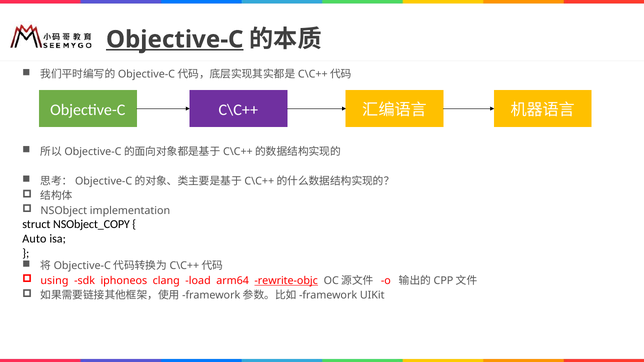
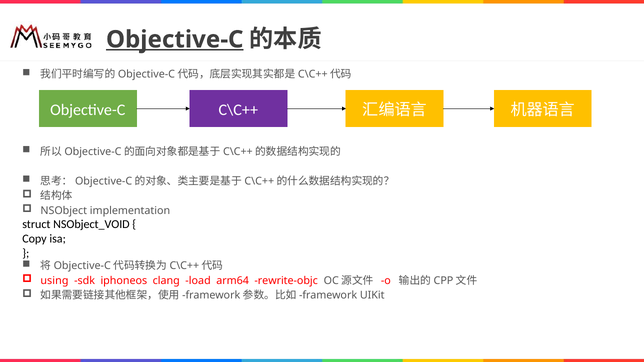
NSObject_COPY: NSObject_COPY -> NSObject_VOID
Auto: Auto -> Copy
rewrite-objc underline: present -> none
